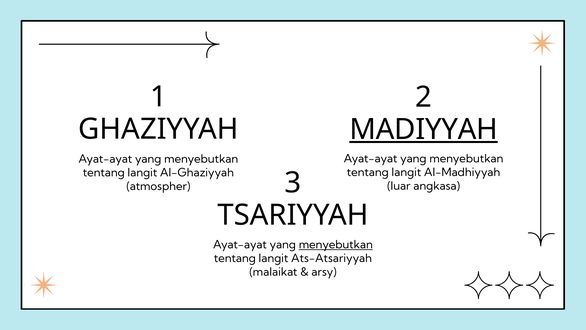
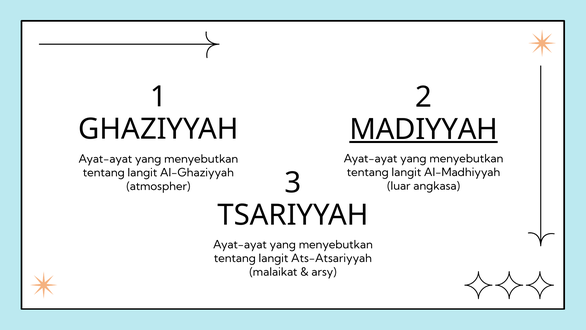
menyebutkan at (336, 245) underline: present -> none
